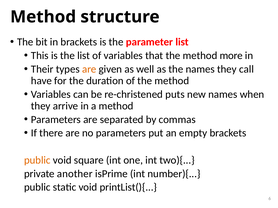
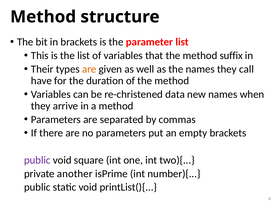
more: more -> suffix
puts: puts -> data
public at (37, 160) colour: orange -> purple
